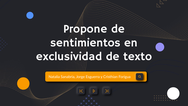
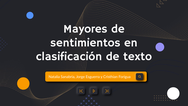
Propone: Propone -> Mayores
exclusividad: exclusividad -> clasificación
